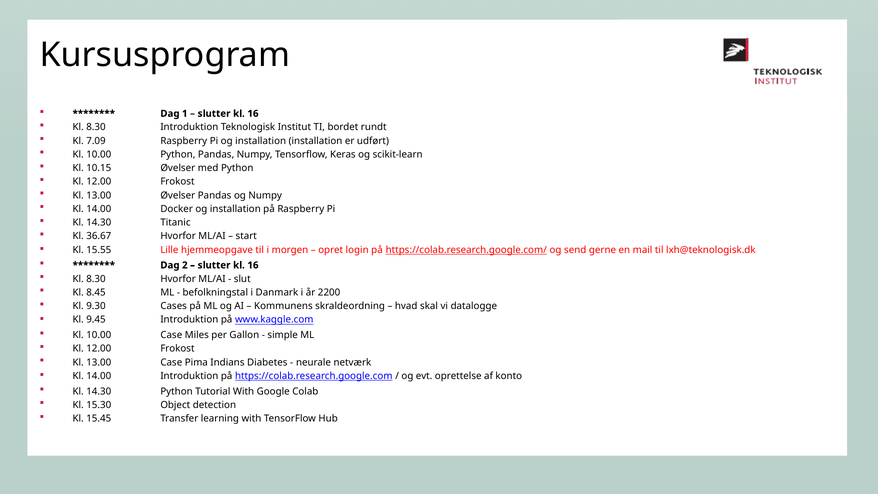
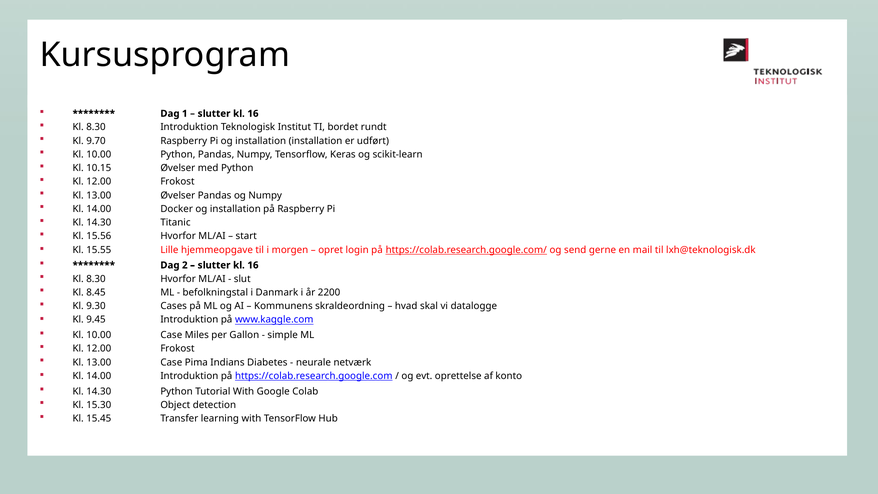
7.09: 7.09 -> 9.70
36.67: 36.67 -> 15.56
